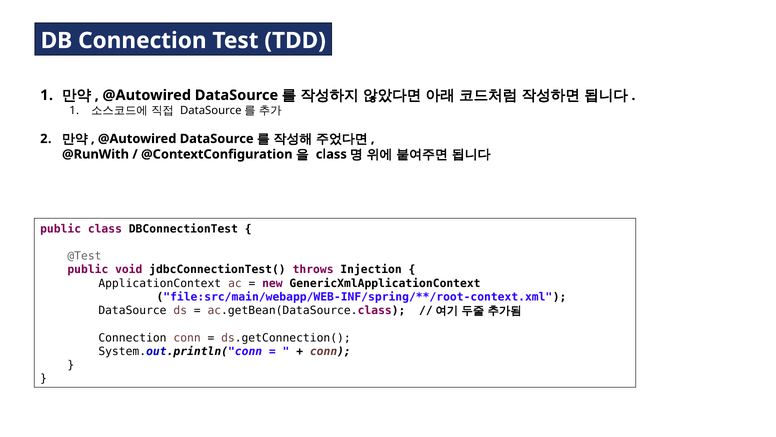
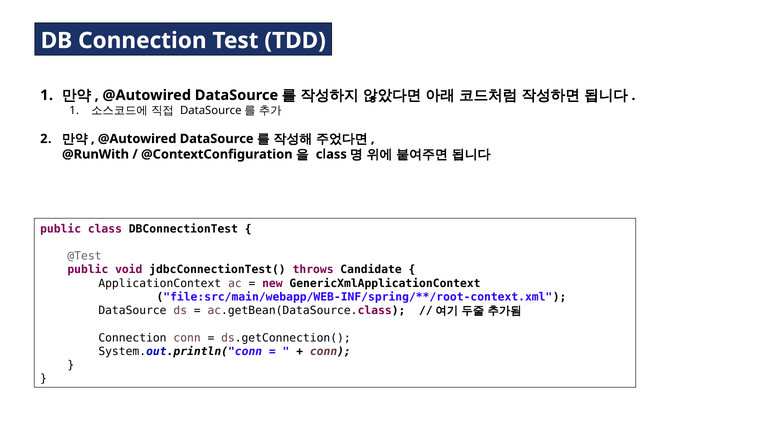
Injection: Injection -> Candidate
